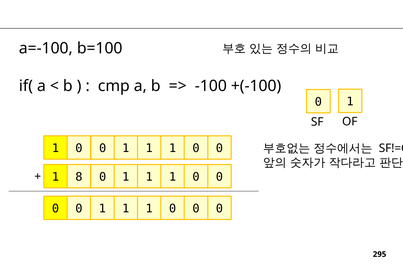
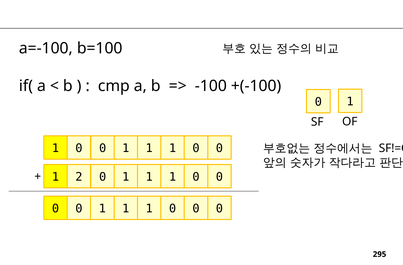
8: 8 -> 2
